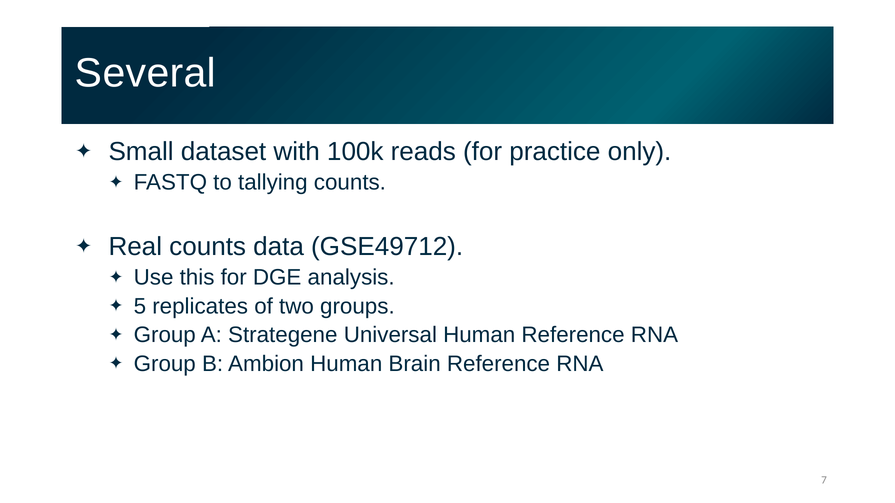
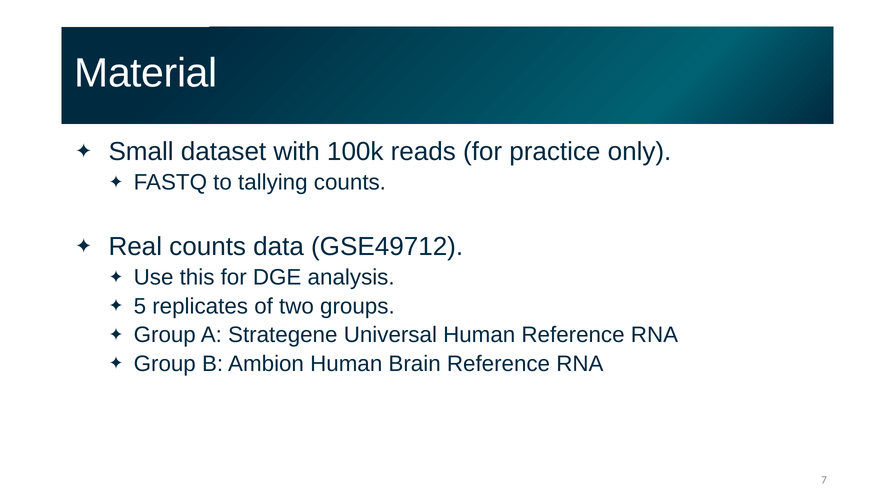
Several: Several -> Material
